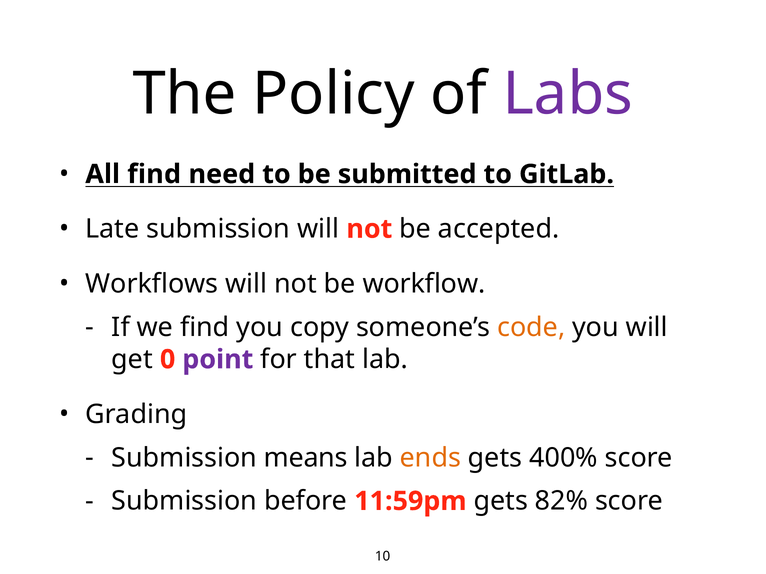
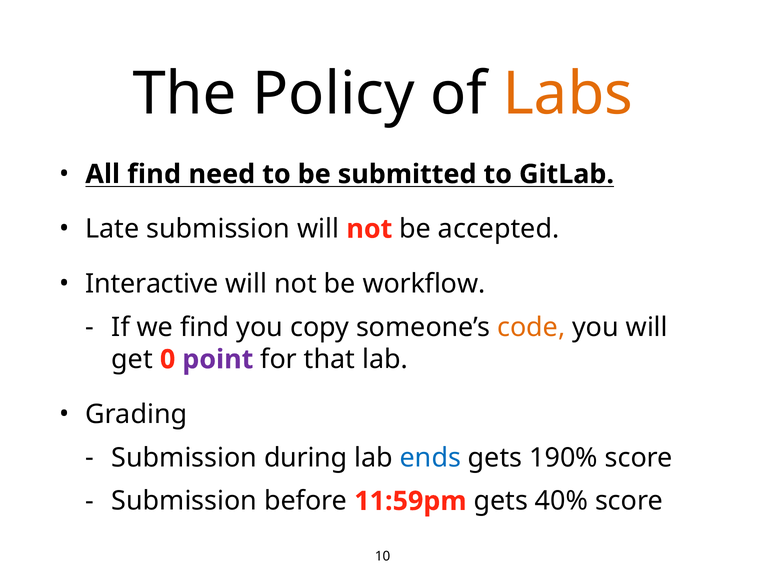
Labs colour: purple -> orange
Workflows: Workflows -> Interactive
means: means -> during
ends colour: orange -> blue
400%: 400% -> 190%
82%: 82% -> 40%
